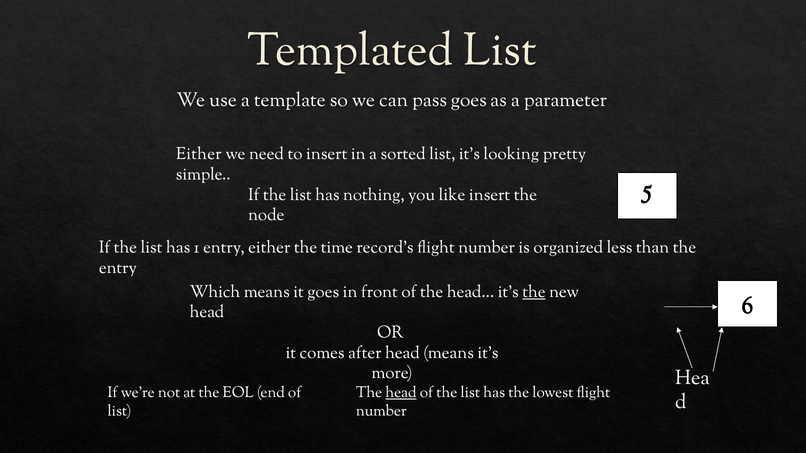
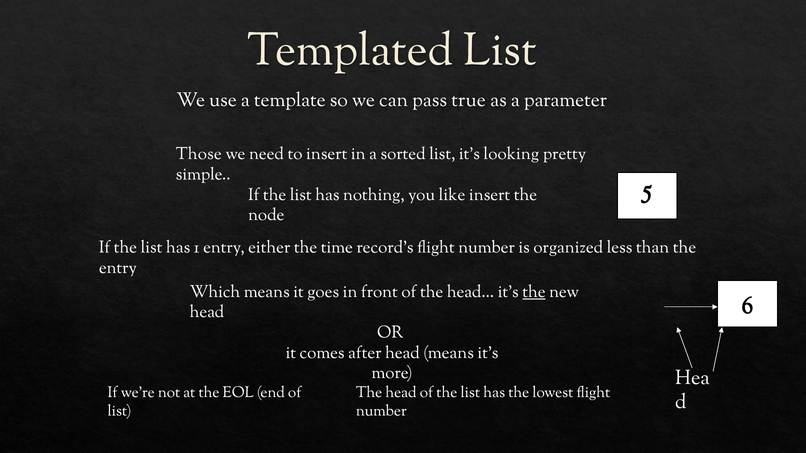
pass goes: goes -> true
Either at (199, 154): Either -> Those
head at (401, 393) underline: present -> none
